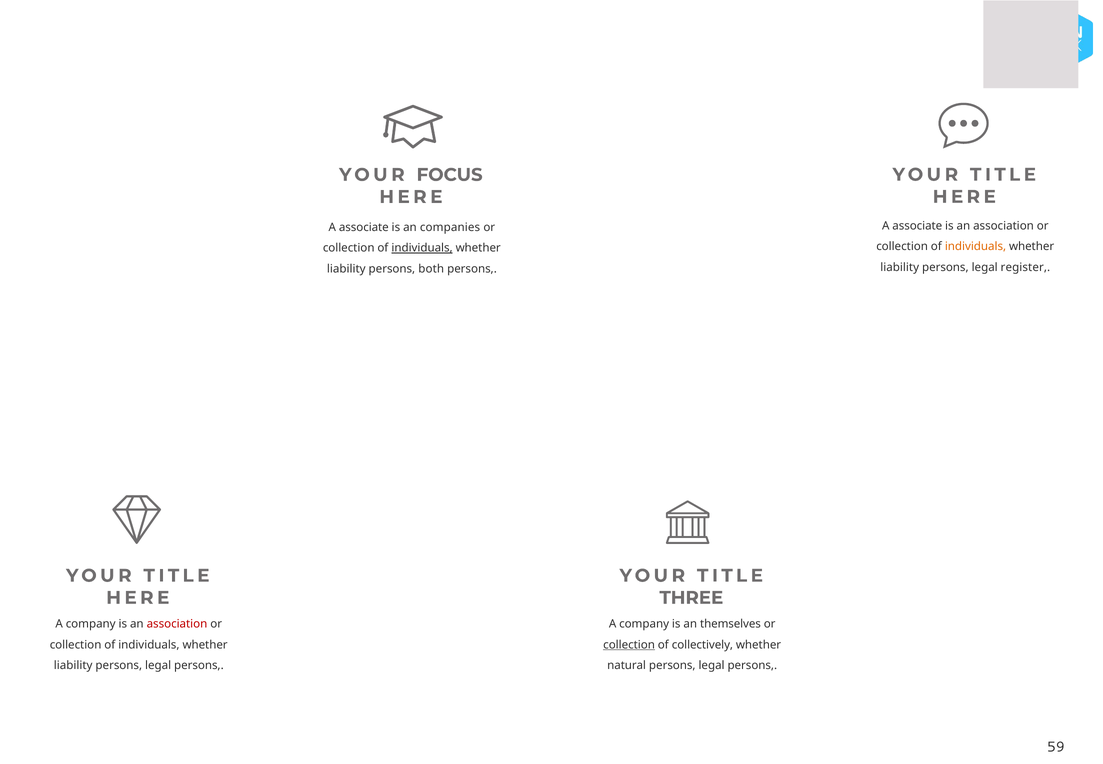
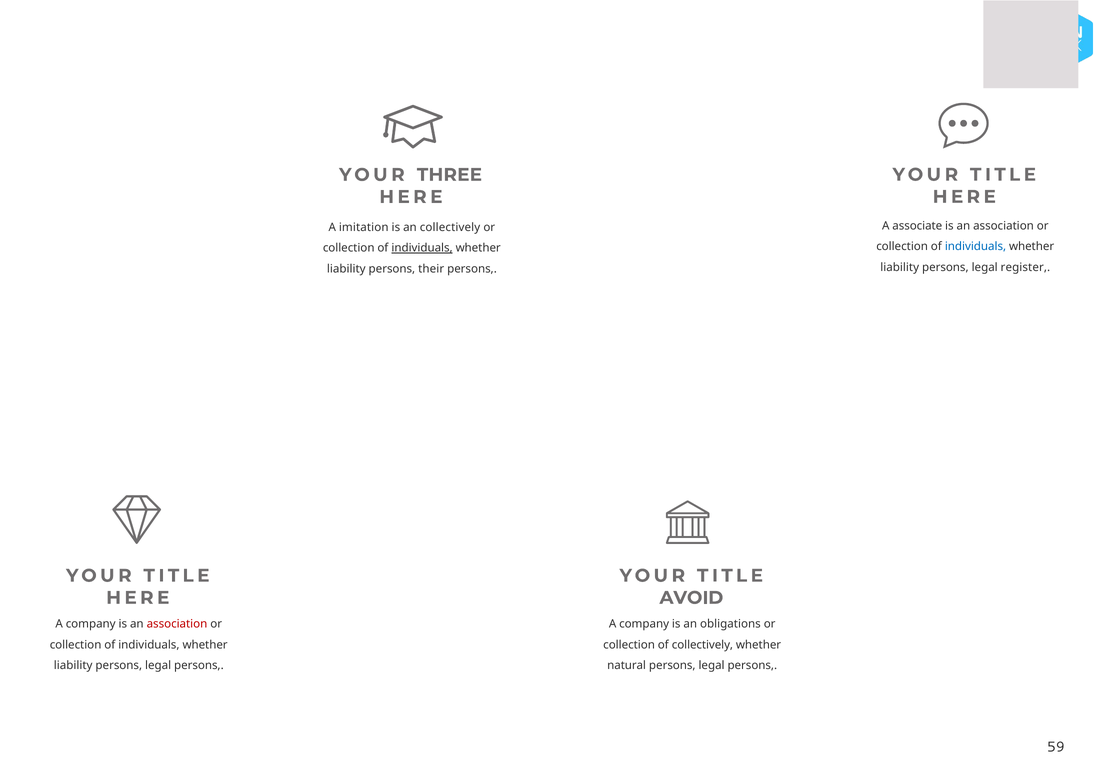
FOCUS: FOCUS -> THREE
associate at (364, 227): associate -> imitation
an companies: companies -> collectively
individuals at (976, 246) colour: orange -> blue
both: both -> their
THREE: THREE -> AVOID
themselves: themselves -> obligations
collection at (629, 644) underline: present -> none
